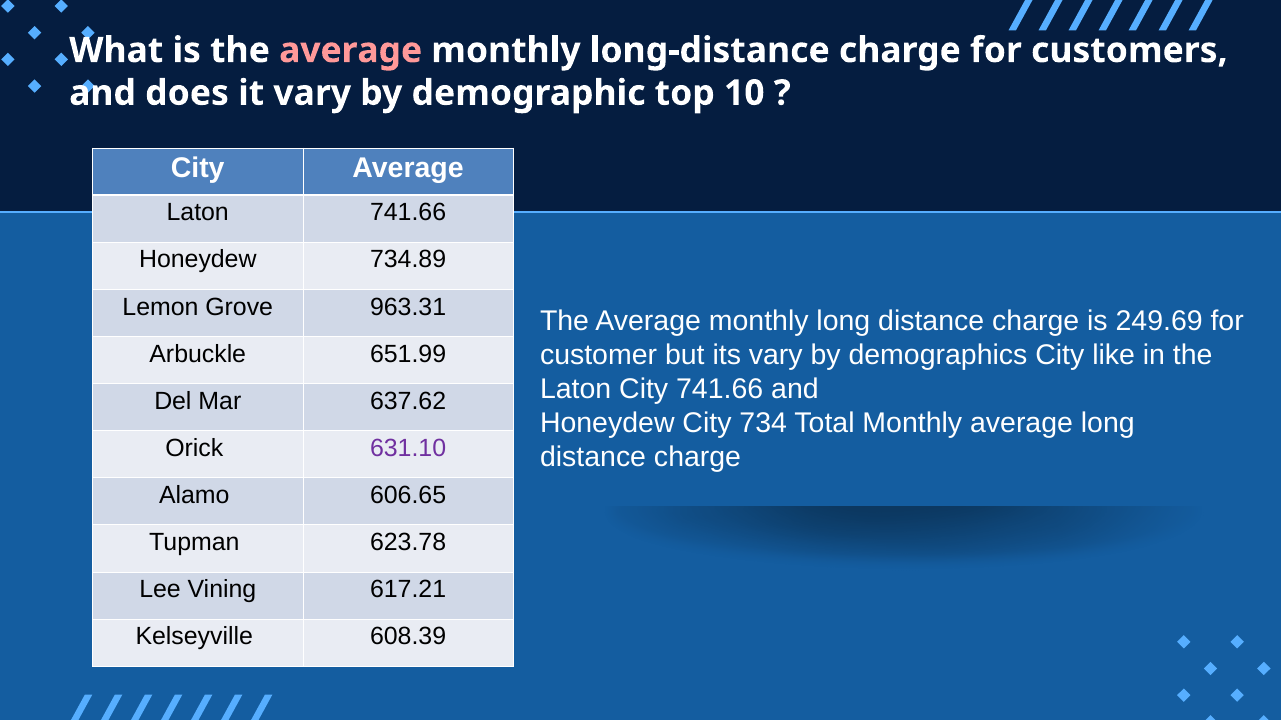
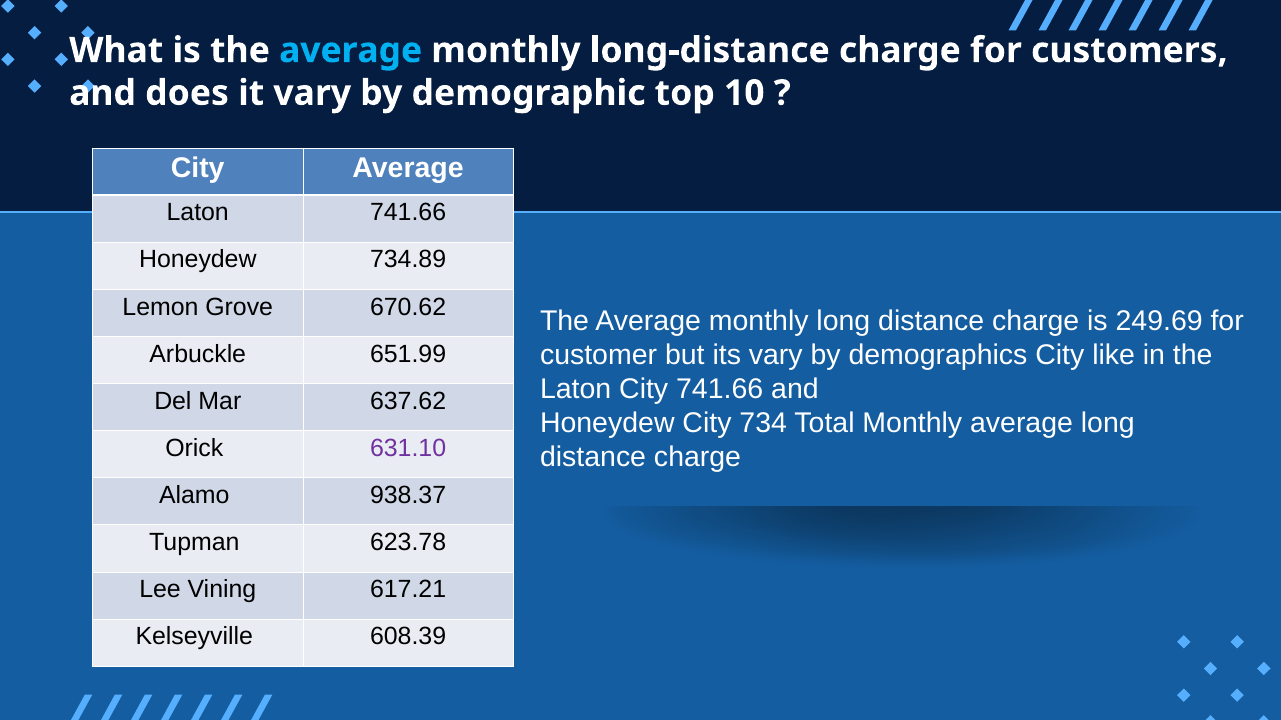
average at (351, 50) colour: pink -> light blue
963.31: 963.31 -> 670.62
606.65: 606.65 -> 938.37
